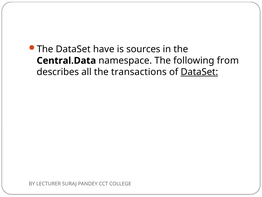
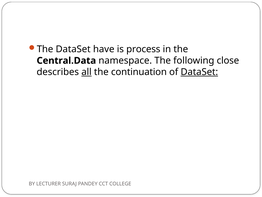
sources: sources -> process
from: from -> close
all underline: none -> present
transactions: transactions -> continuation
